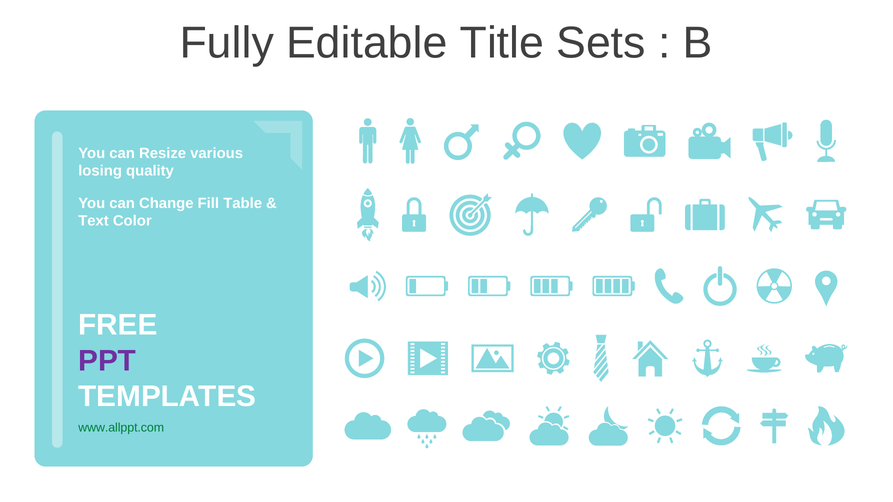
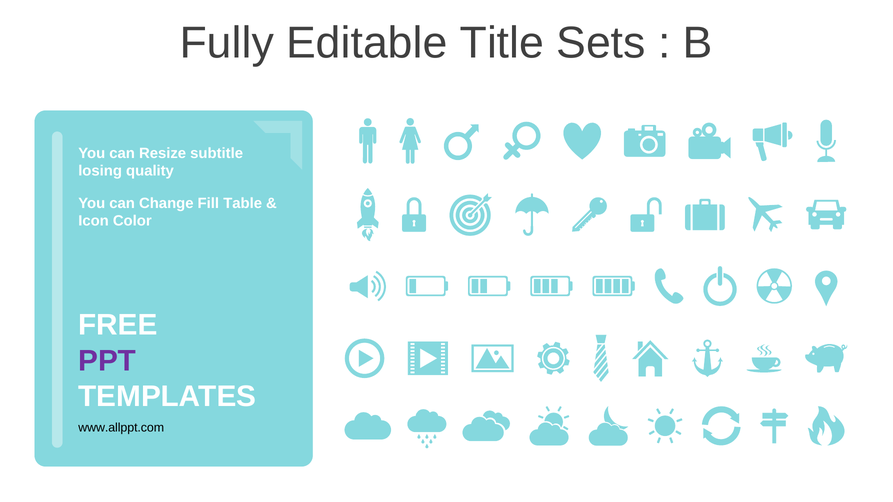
various: various -> subtitle
Text: Text -> Icon
www.allppt.com colour: green -> black
